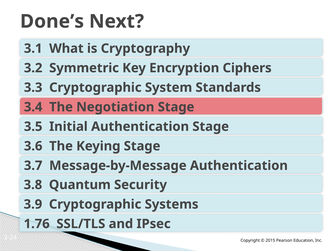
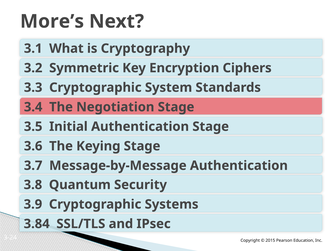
Done’s: Done’s -> More’s
1.76: 1.76 -> 3.84
